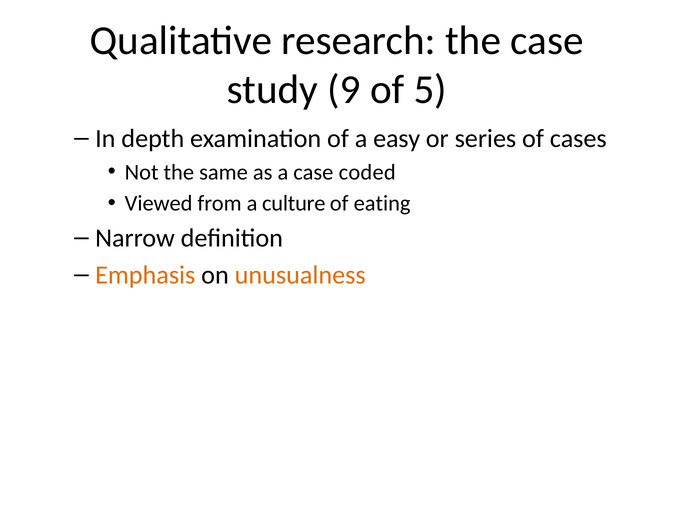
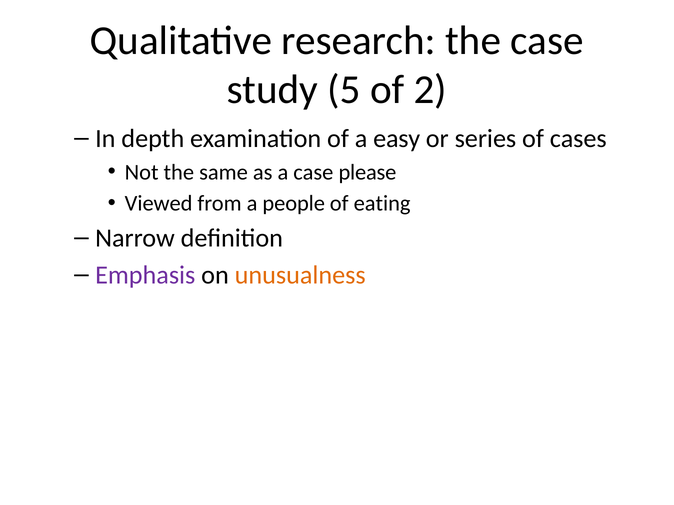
9: 9 -> 5
5: 5 -> 2
coded: coded -> please
culture: culture -> people
Emphasis colour: orange -> purple
